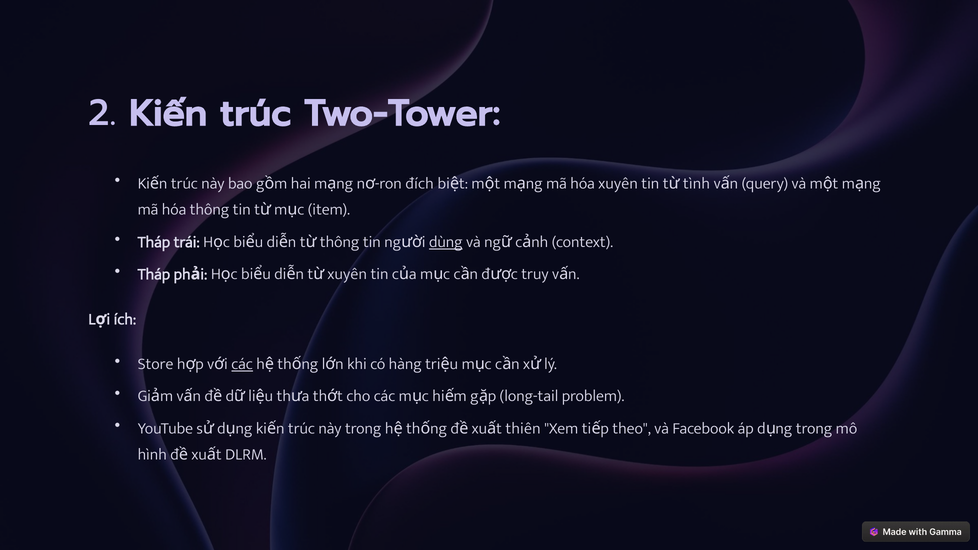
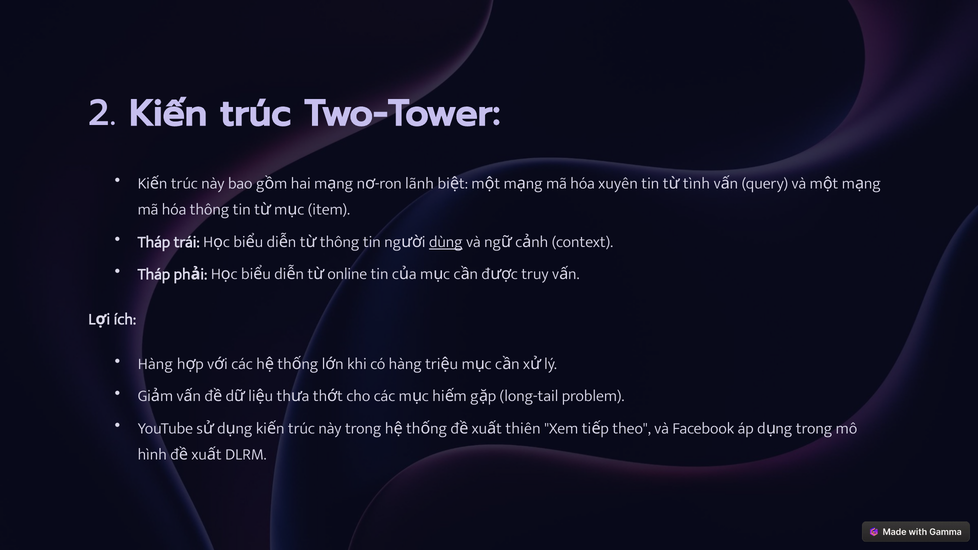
đích: đích -> lãnh
xuyên at (347, 274): xuyên -> online
Store at (156, 364): Store -> Hàng
các at (242, 364) underline: present -> none
